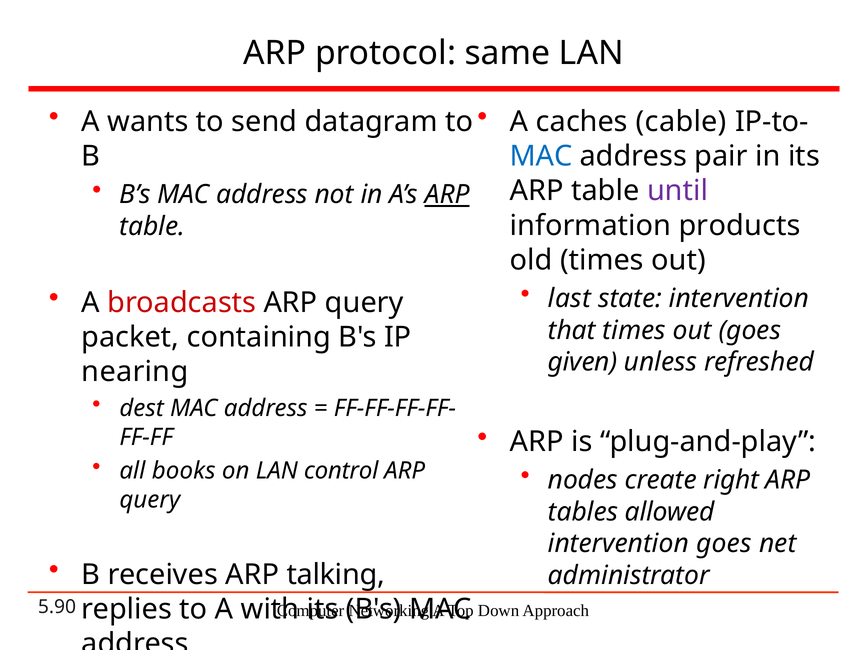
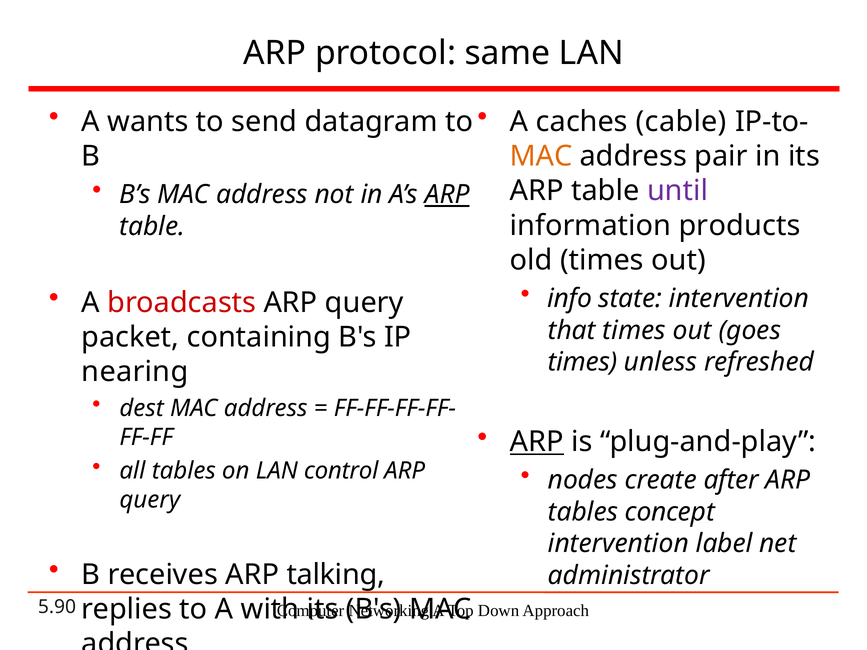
MAC at (541, 156) colour: blue -> orange
last: last -> info
given at (583, 362): given -> times
ARP at (537, 442) underline: none -> present
all books: books -> tables
right: right -> after
allowed: allowed -> concept
intervention goes: goes -> label
